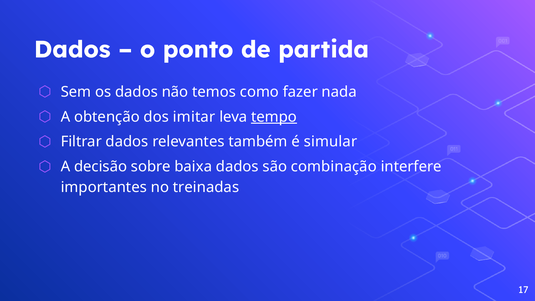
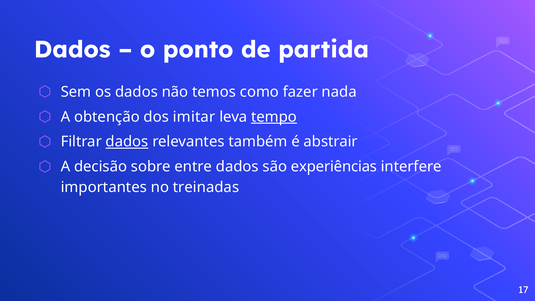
dados at (127, 142) underline: none -> present
simular: simular -> abstrair
baixa: baixa -> entre
combinação: combinação -> experiências
